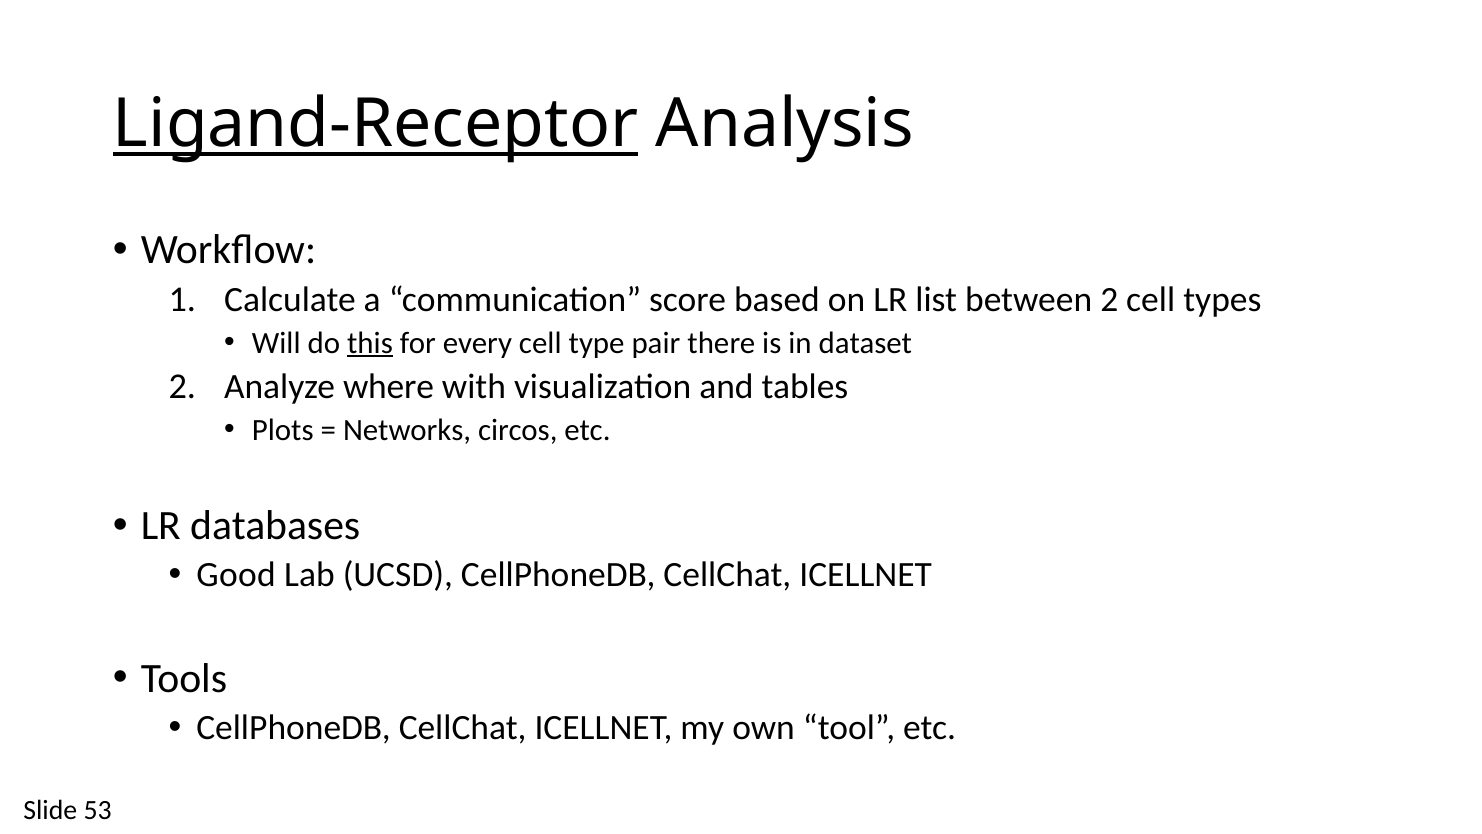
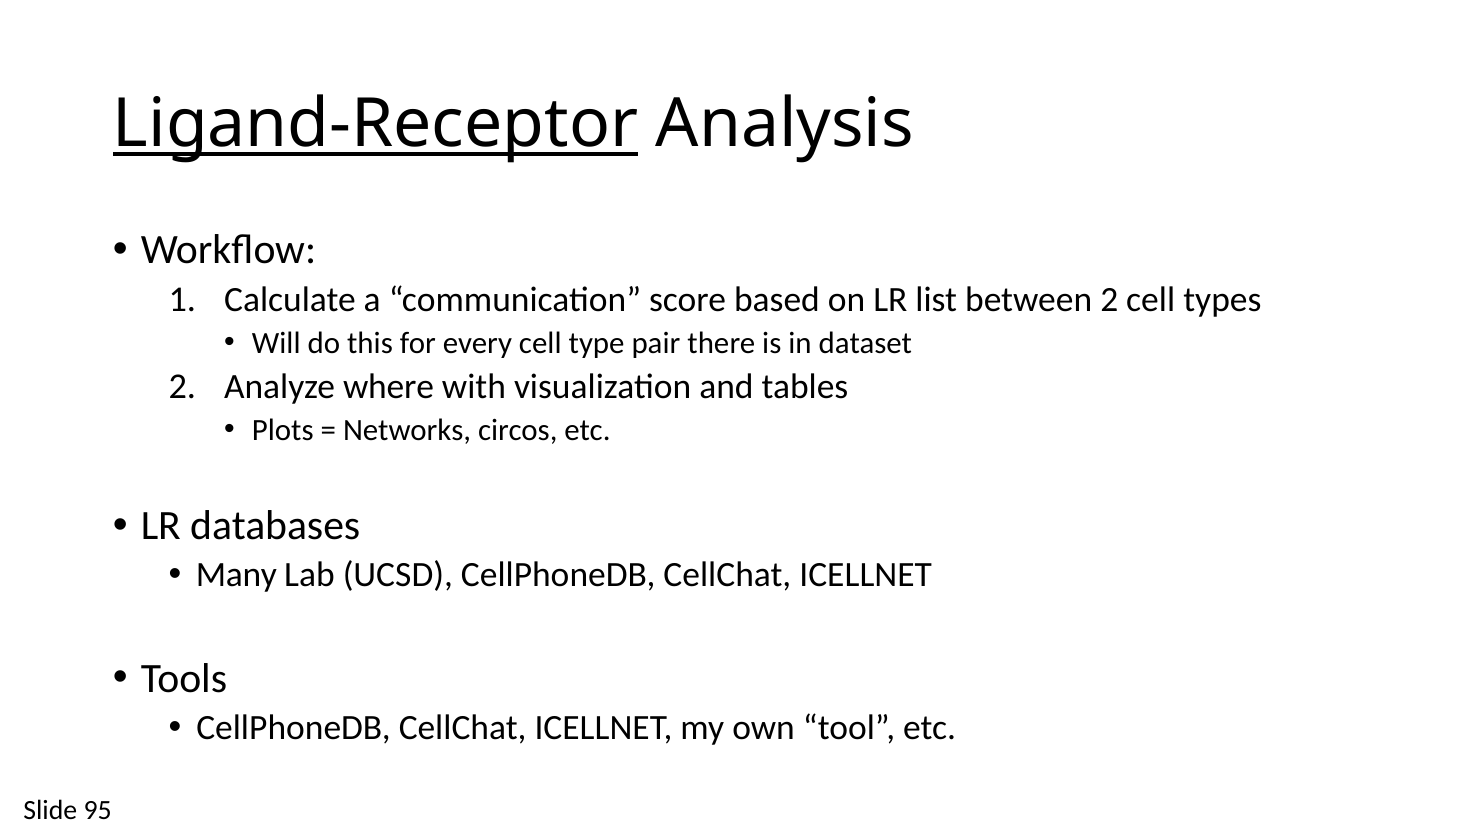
this underline: present -> none
Good: Good -> Many
53: 53 -> 95
